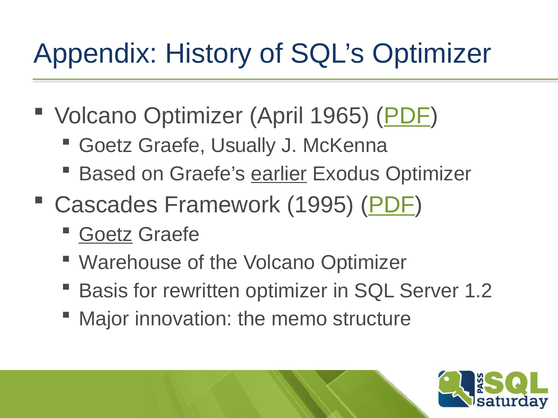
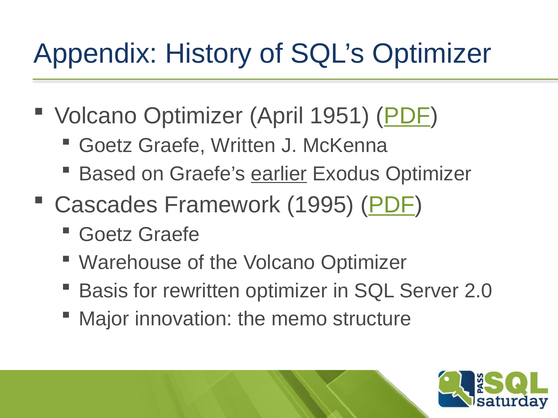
1965: 1965 -> 1951
Usually: Usually -> Written
Goetz at (106, 235) underline: present -> none
1.2: 1.2 -> 2.0
